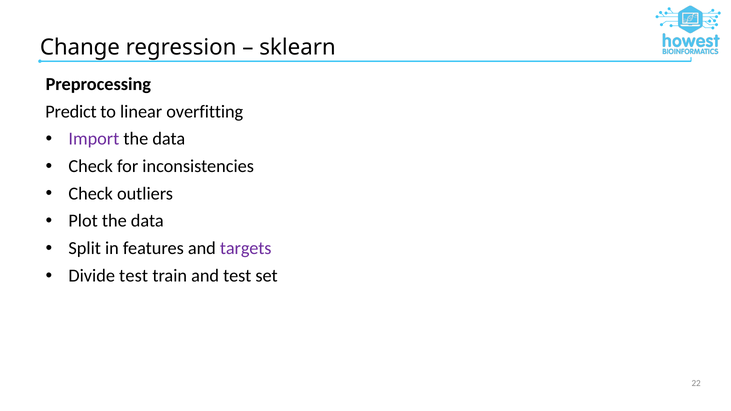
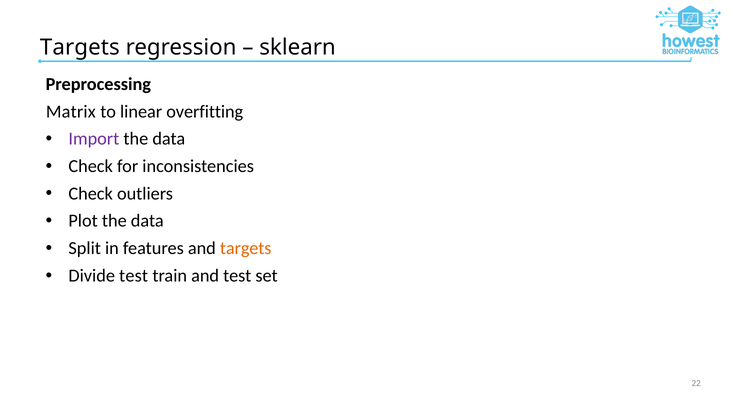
Change at (80, 47): Change -> Targets
Predict: Predict -> Matrix
targets at (246, 248) colour: purple -> orange
